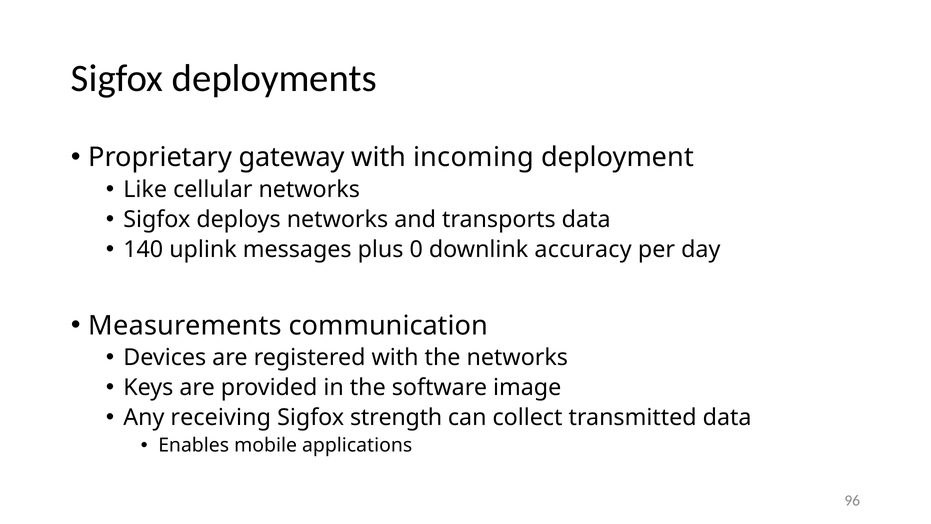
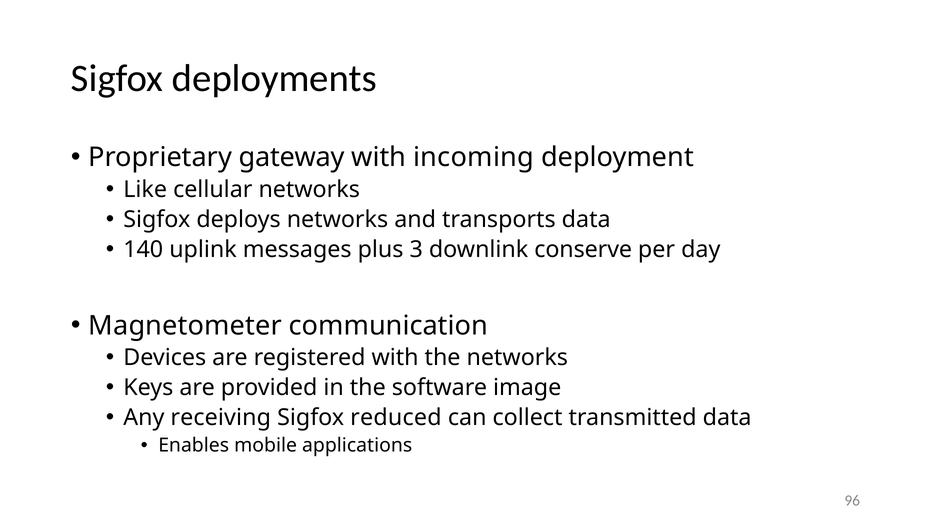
0: 0 -> 3
accuracy: accuracy -> conserve
Measurements: Measurements -> Magnetometer
strength: strength -> reduced
